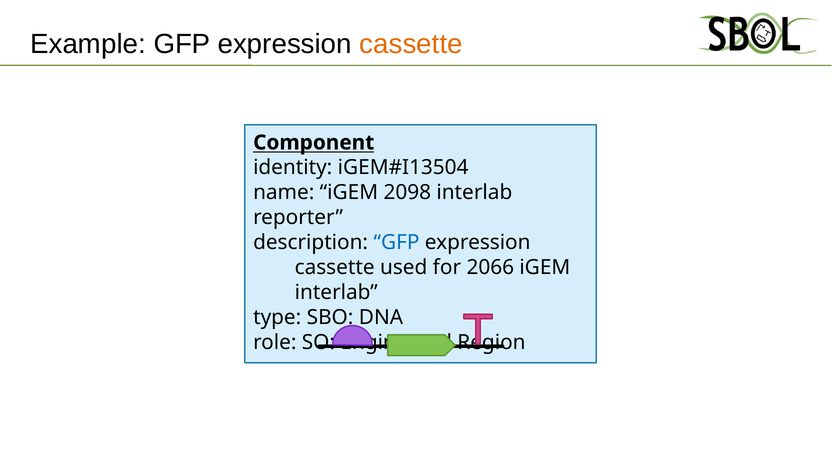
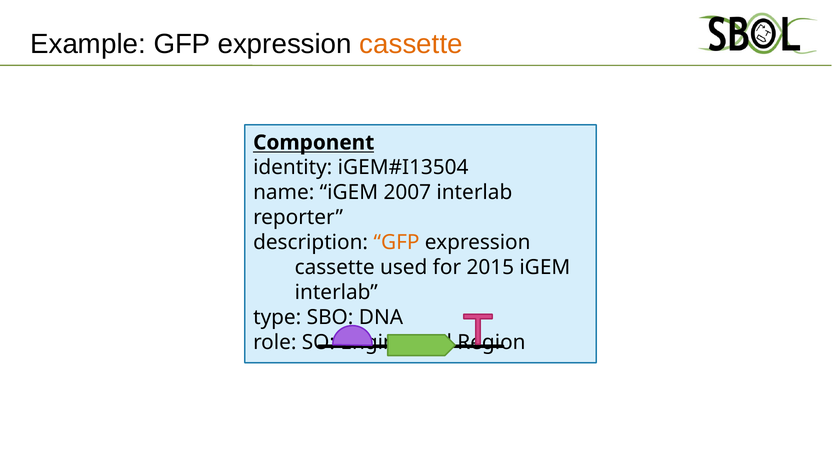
2098: 2098 -> 2007
GFP at (397, 242) colour: blue -> orange
2066: 2066 -> 2015
